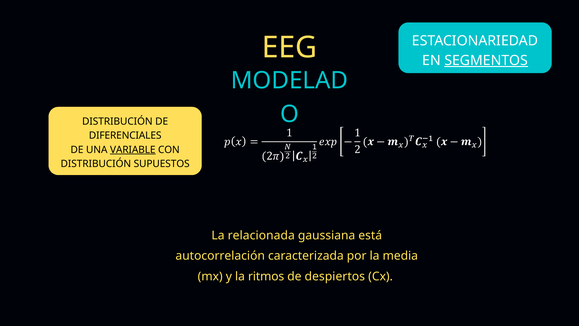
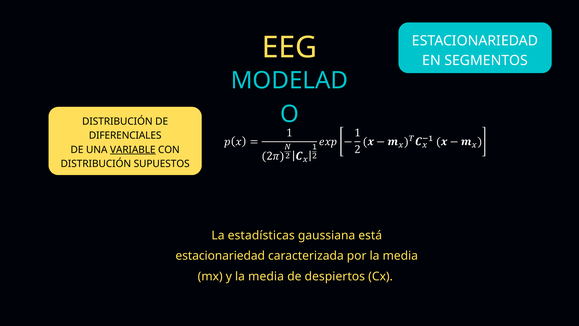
SEGMENTOS underline: present -> none
relacionada: relacionada -> estadísticas
autocorrelación at (220, 256): autocorrelación -> estacionariedad
y la ritmos: ritmos -> media
